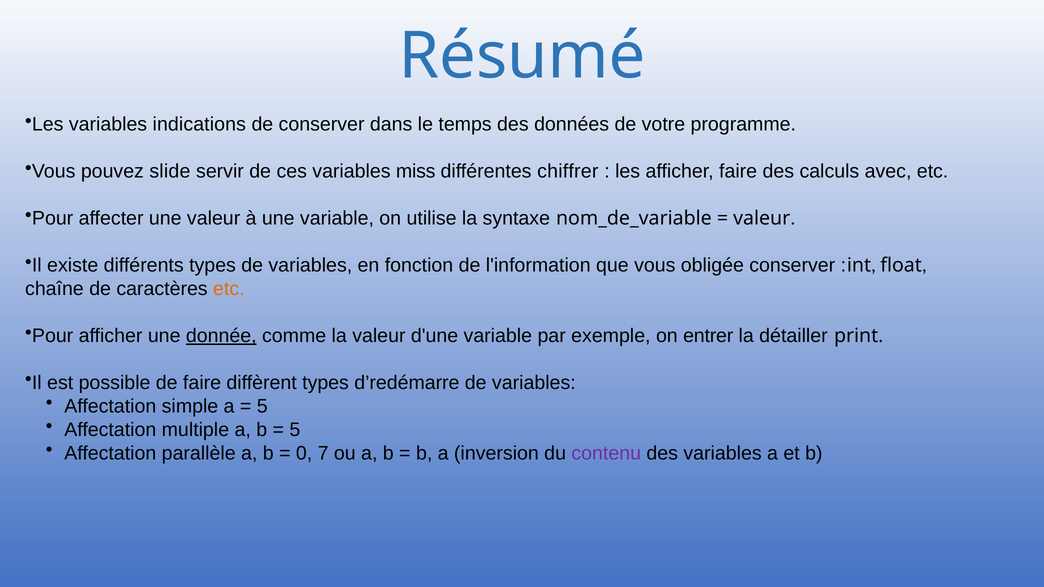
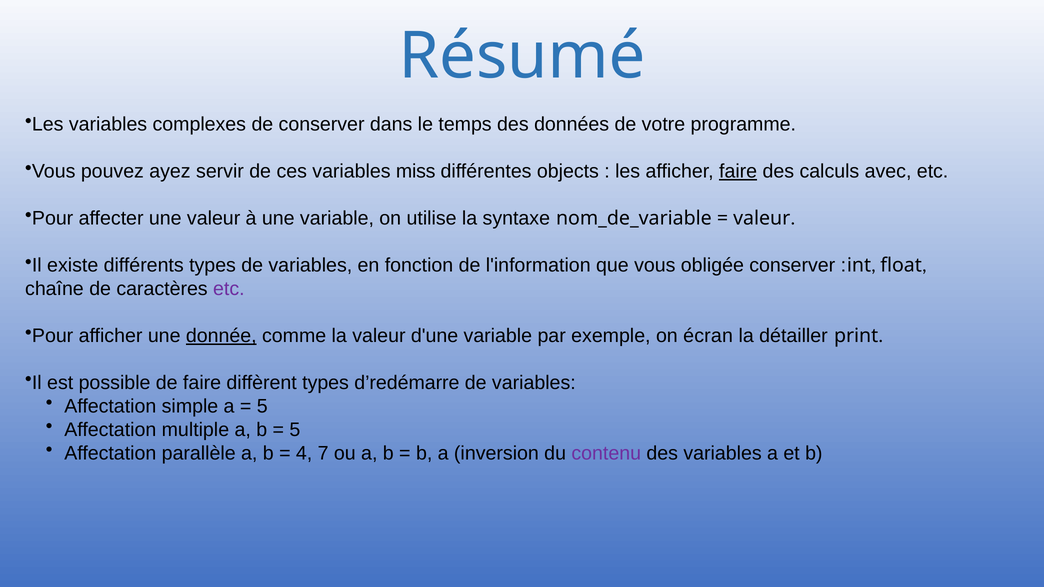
indications: indications -> complexes
slide: slide -> ayez
chiffrer: chiffrer -> objects
faire at (738, 171) underline: none -> present
etc at (229, 289) colour: orange -> purple
entrer: entrer -> écran
0: 0 -> 4
